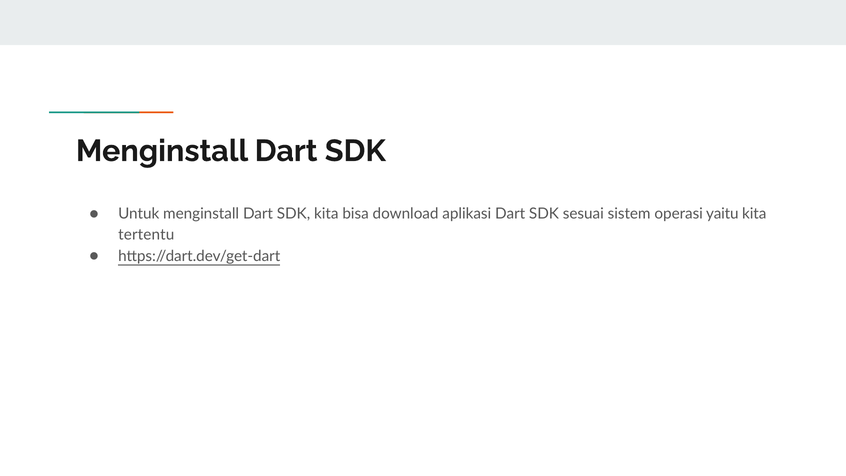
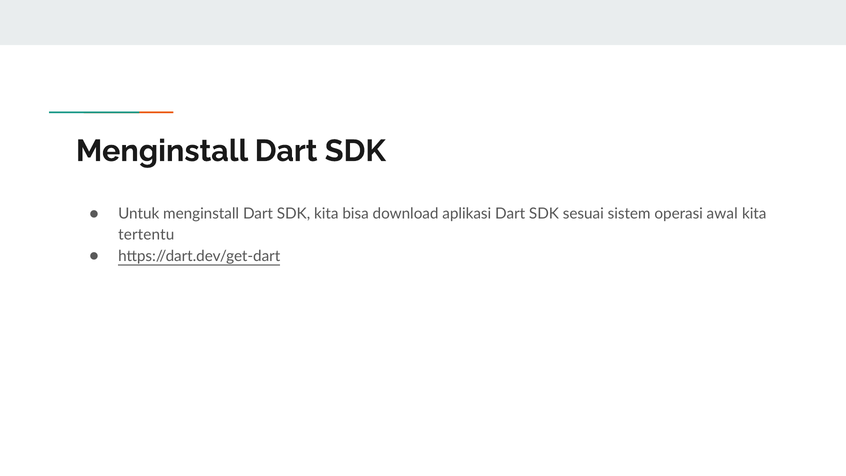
yaitu: yaitu -> awal
